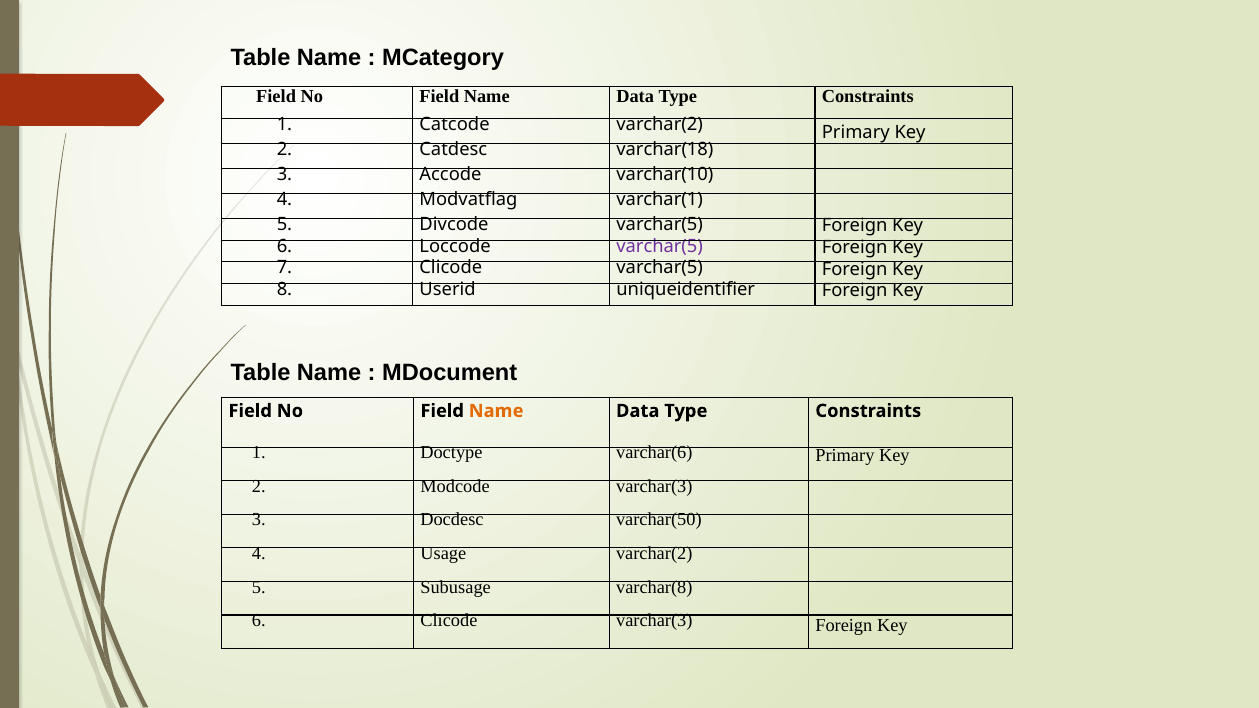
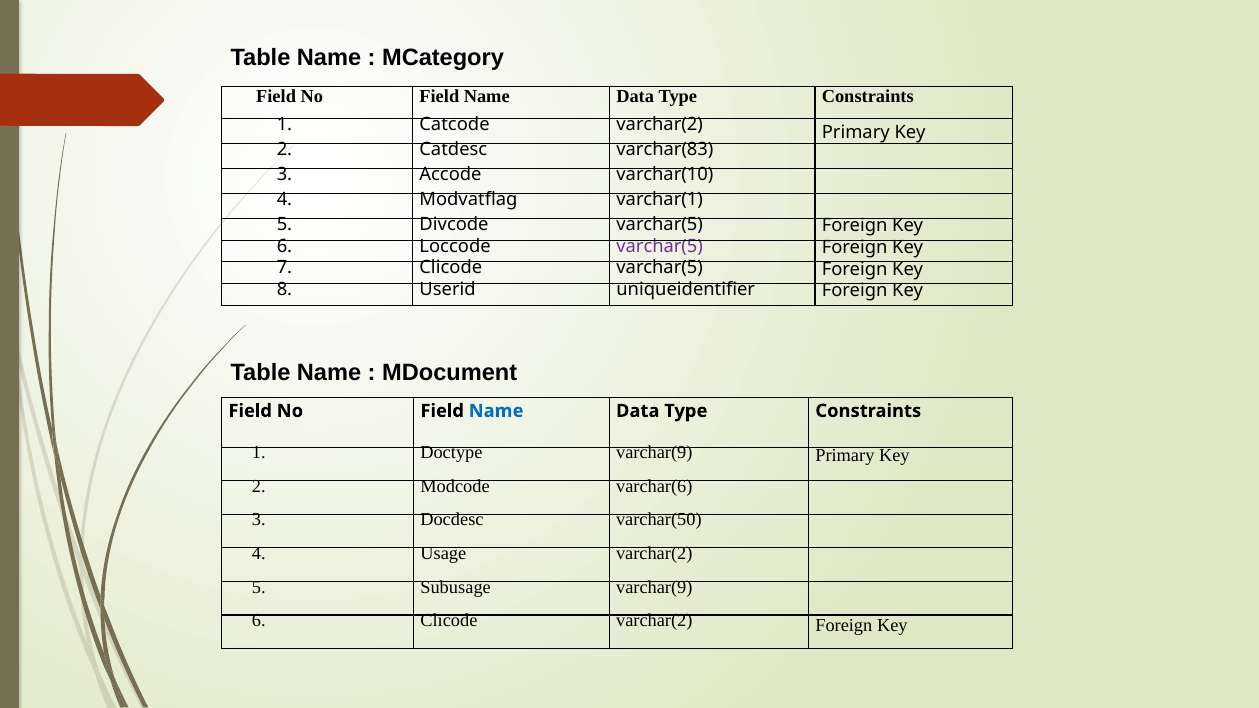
varchar(18: varchar(18 -> varchar(83
Name at (496, 411) colour: orange -> blue
Doctype varchar(6: varchar(6 -> varchar(9
Modcode varchar(3: varchar(3 -> varchar(6
Subusage varchar(8: varchar(8 -> varchar(9
Clicode varchar(3: varchar(3 -> varchar(2
